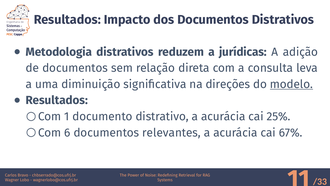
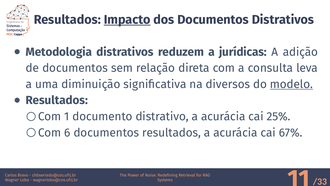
Impacto underline: none -> present
direções: direções -> diversos
documentos relevantes: relevantes -> resultados
